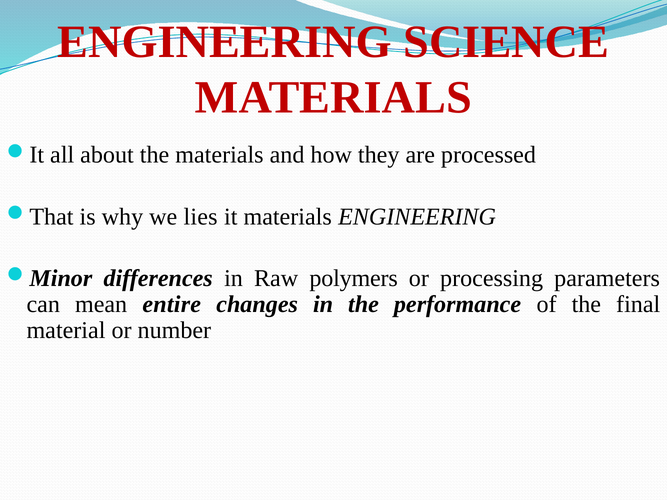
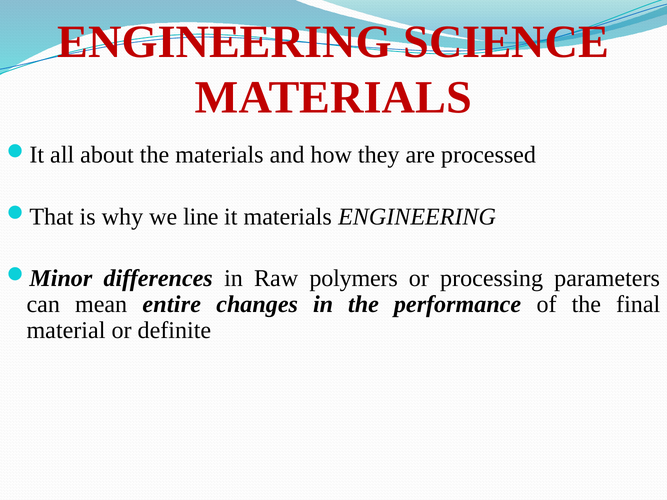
lies: lies -> line
number: number -> definite
